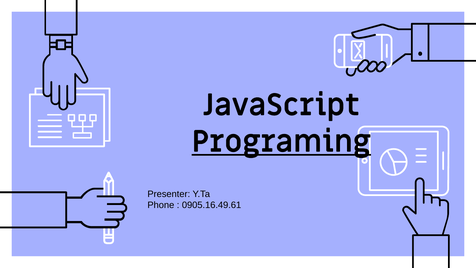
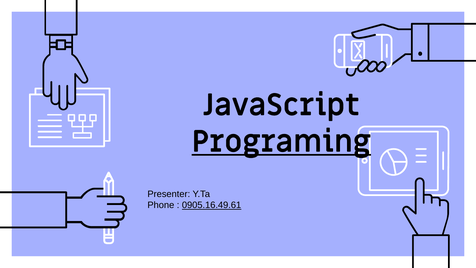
0905.16.49.61 underline: none -> present
